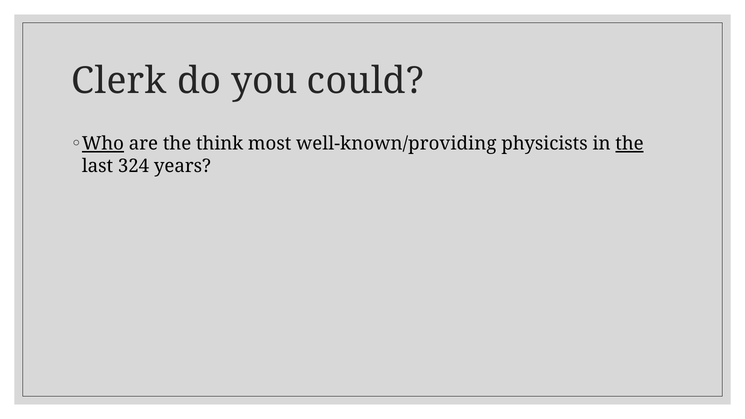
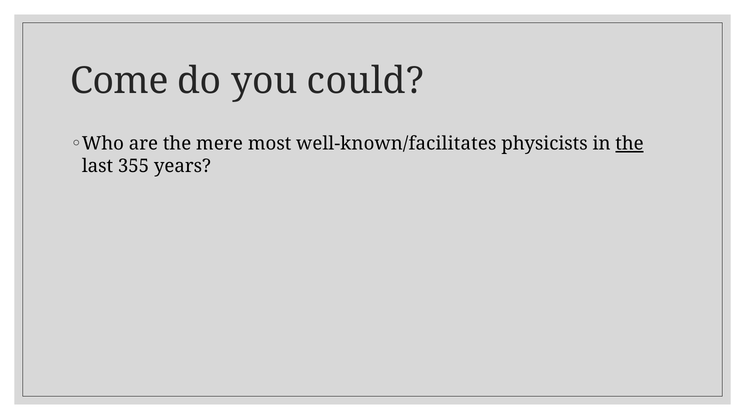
Clerk: Clerk -> Come
Who underline: present -> none
think: think -> mere
well-known/providing: well-known/providing -> well-known/facilitates
324: 324 -> 355
